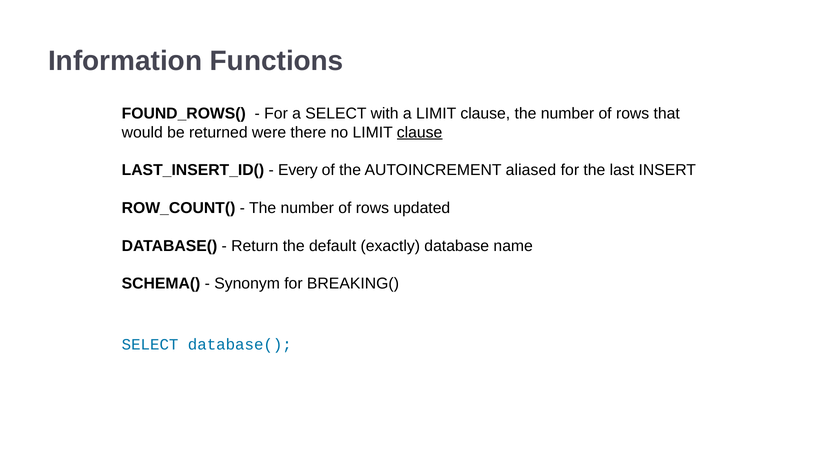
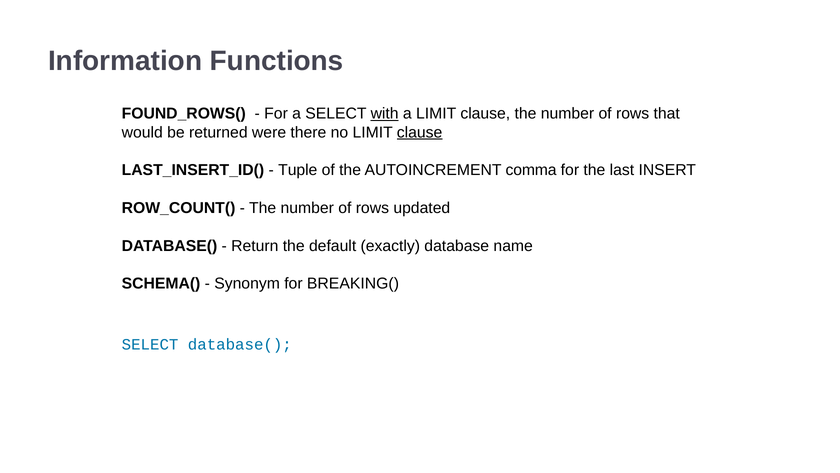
with underline: none -> present
Every: Every -> Tuple
aliased: aliased -> comma
